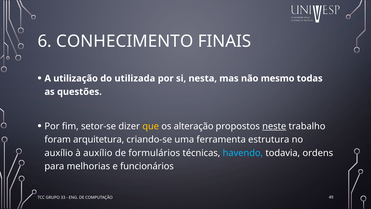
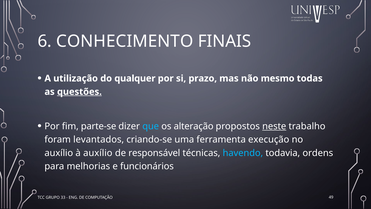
utilizada: utilizada -> qualquer
nesta: nesta -> prazo
questões underline: none -> present
setor-se: setor-se -> parte-se
que colour: yellow -> light blue
arquitetura: arquitetura -> levantados
estrutura: estrutura -> execução
formulários: formulários -> responsável
